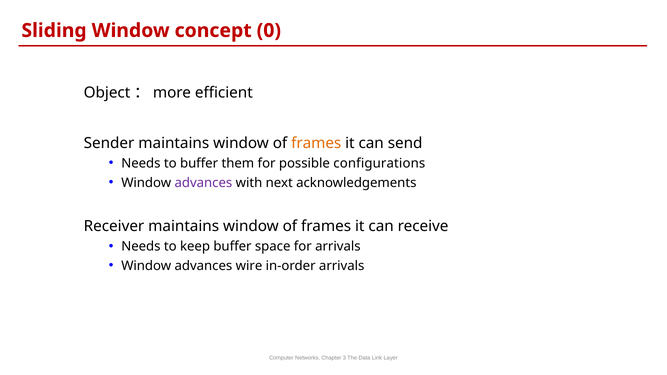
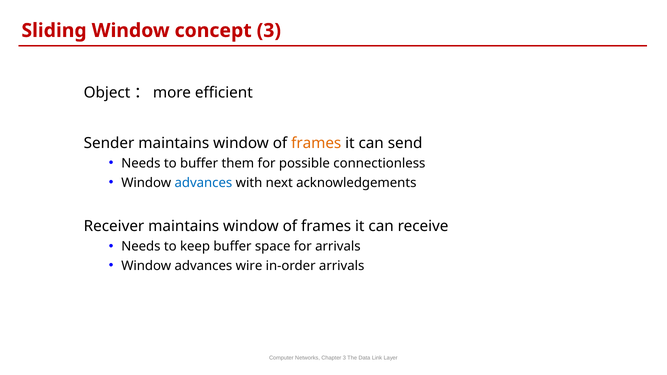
concept 0: 0 -> 3
configurations: configurations -> connectionless
advances at (203, 183) colour: purple -> blue
